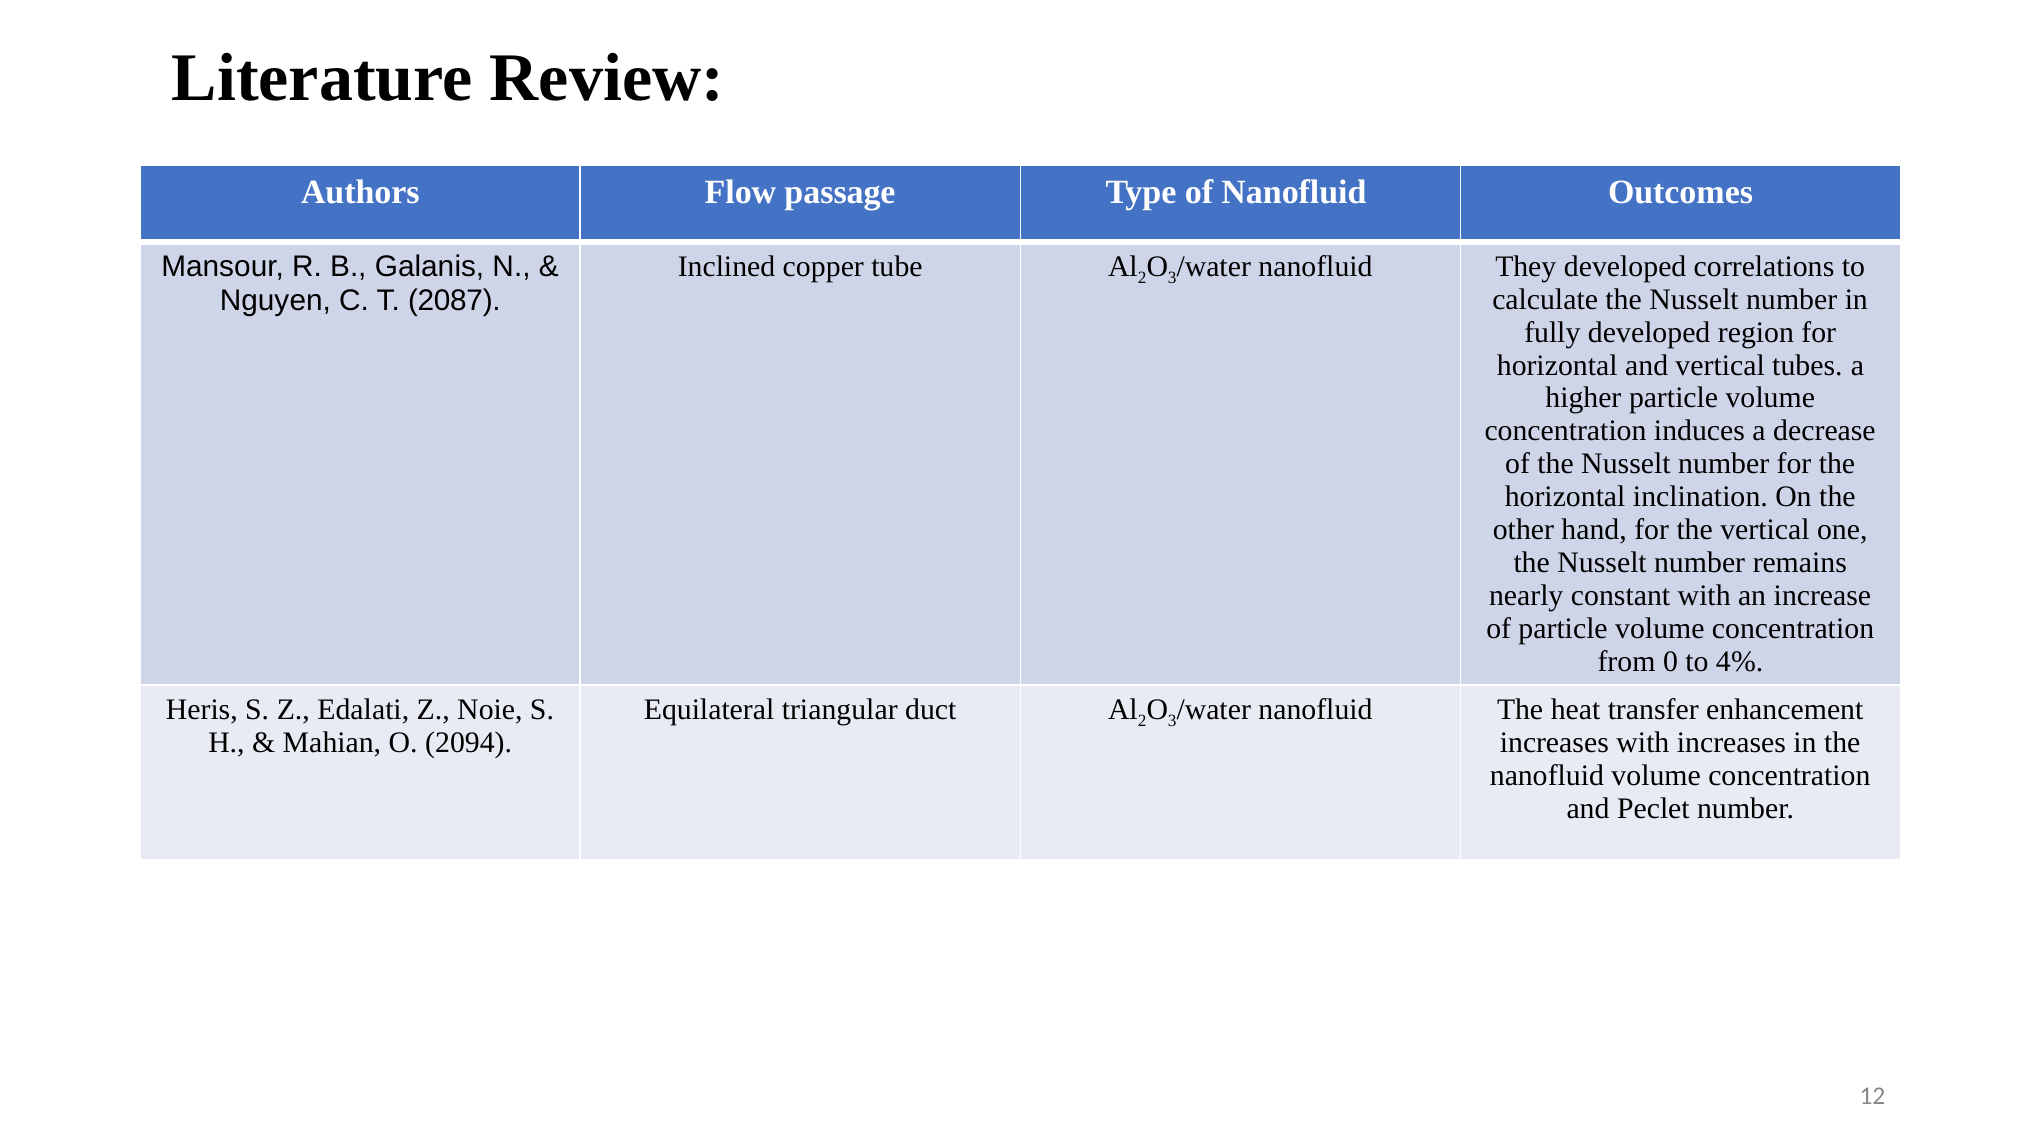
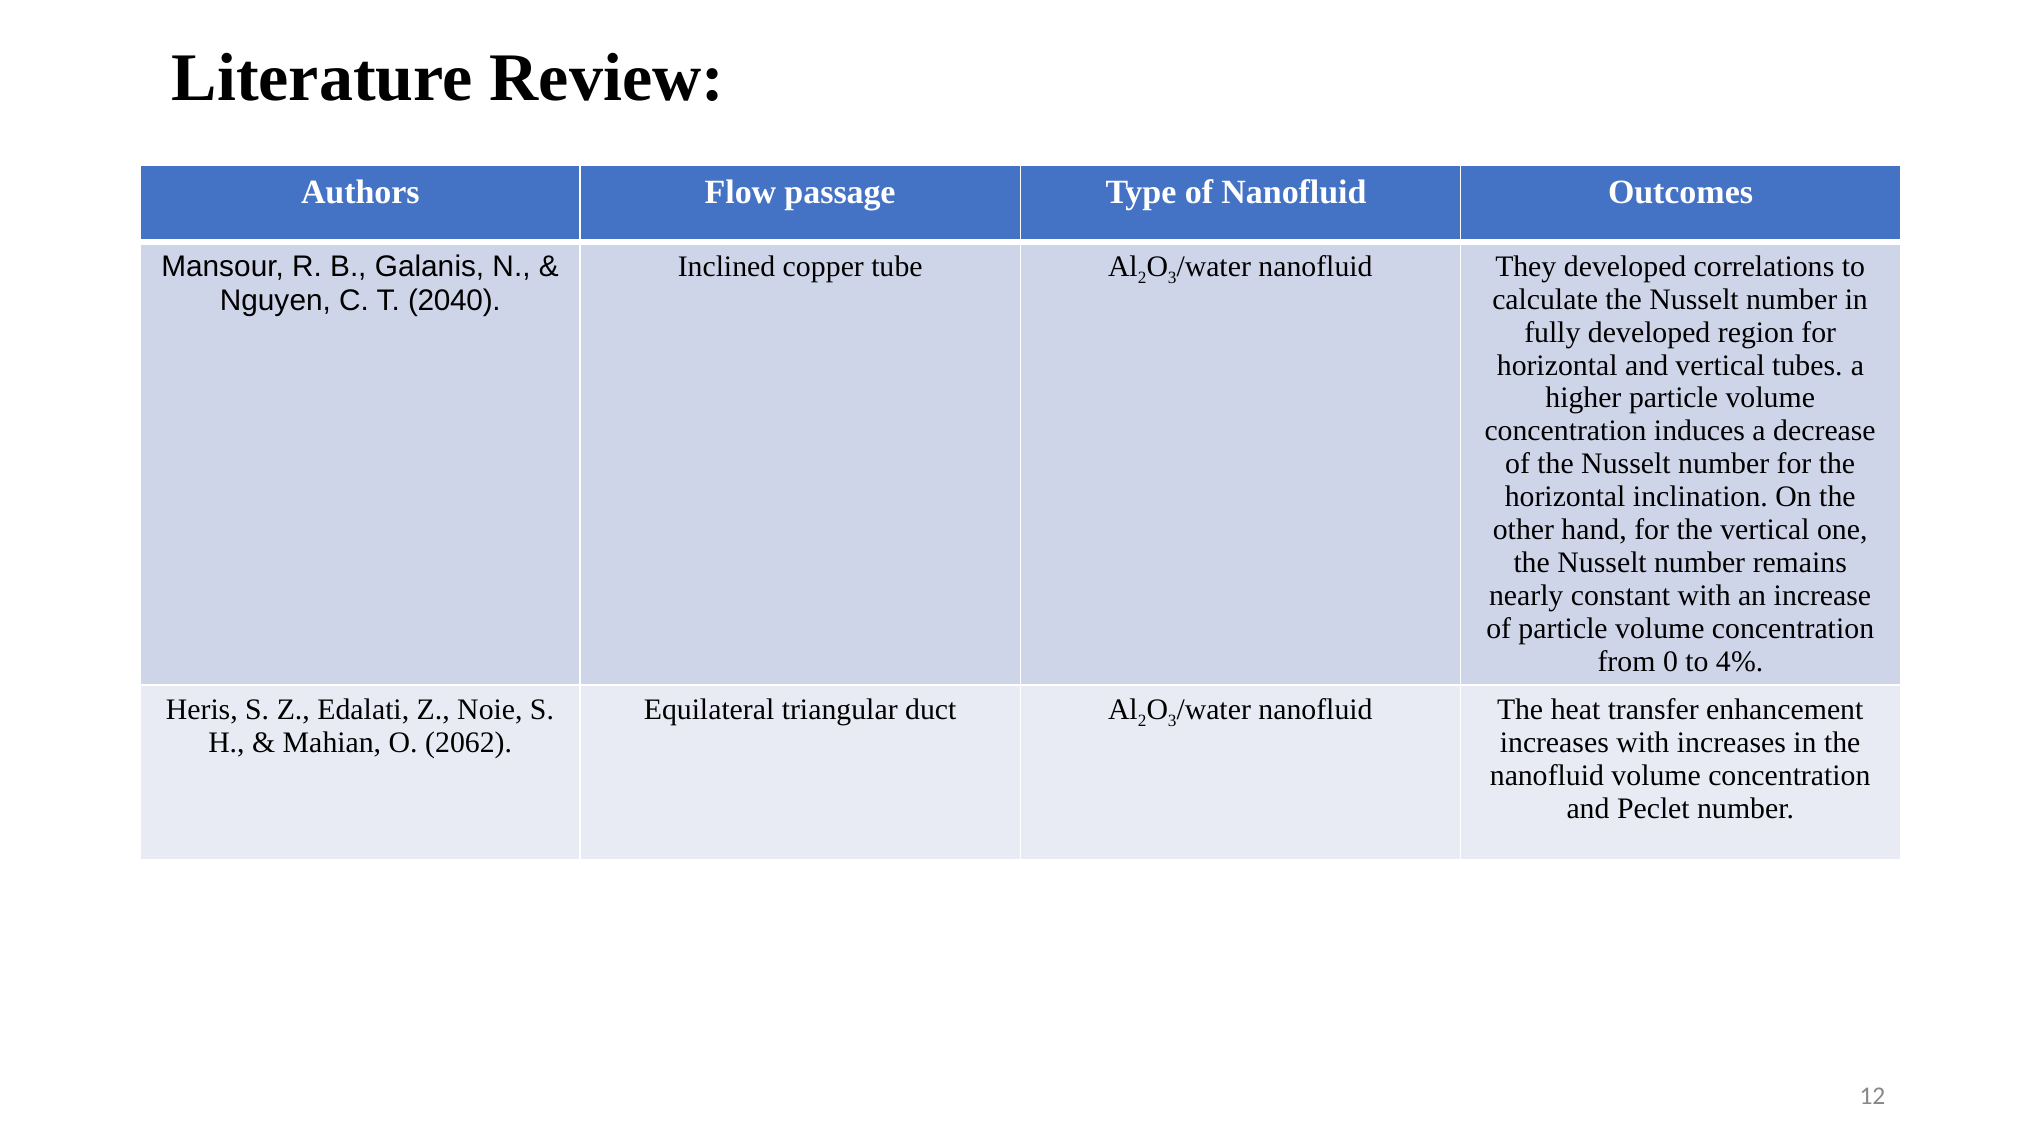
2087: 2087 -> 2040
2094: 2094 -> 2062
